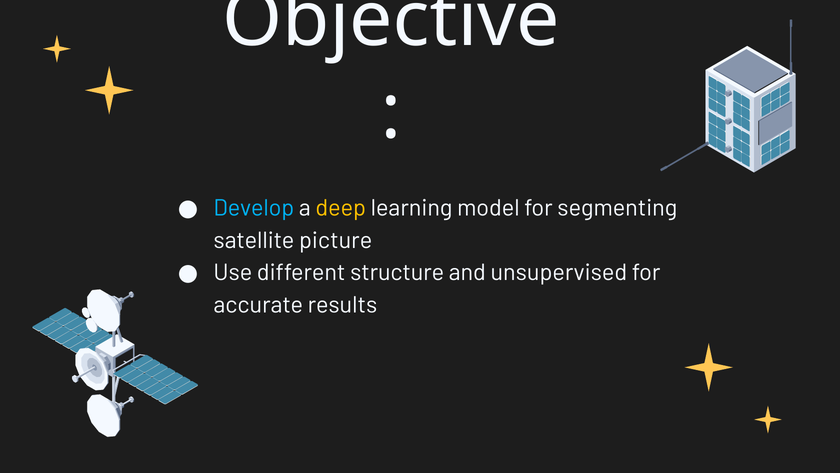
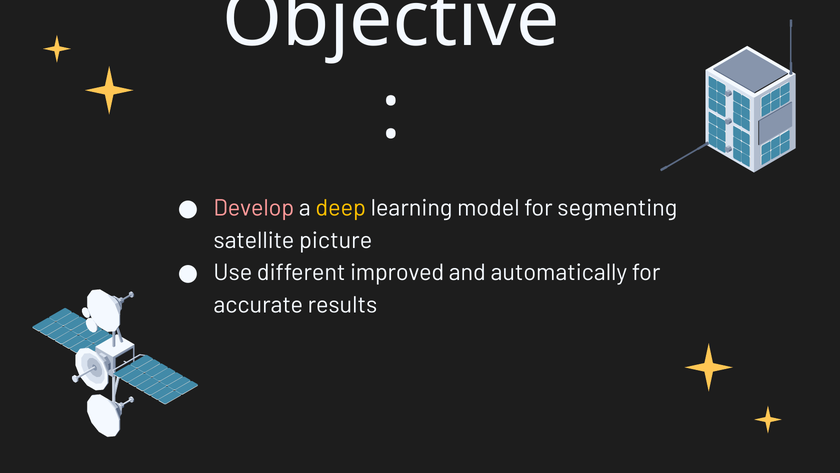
Develop colour: light blue -> pink
structure: structure -> improved
unsupervised: unsupervised -> automatically
